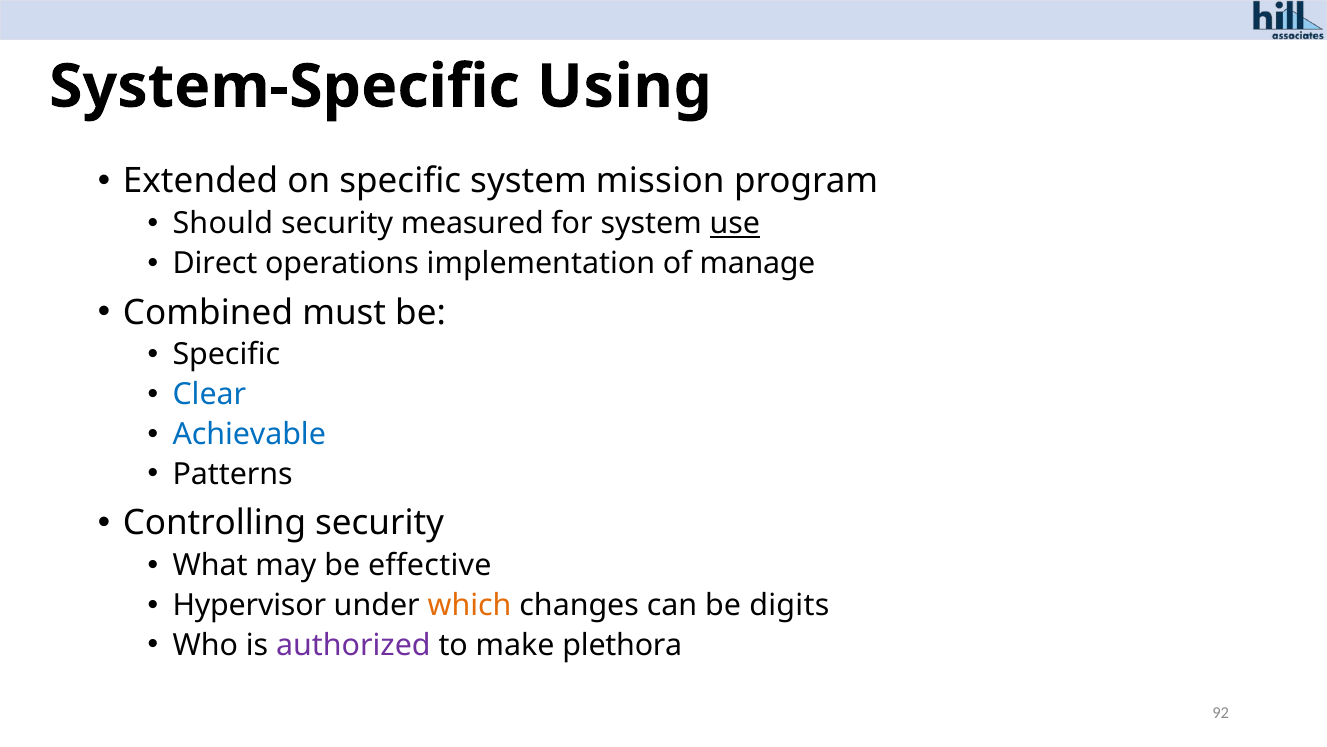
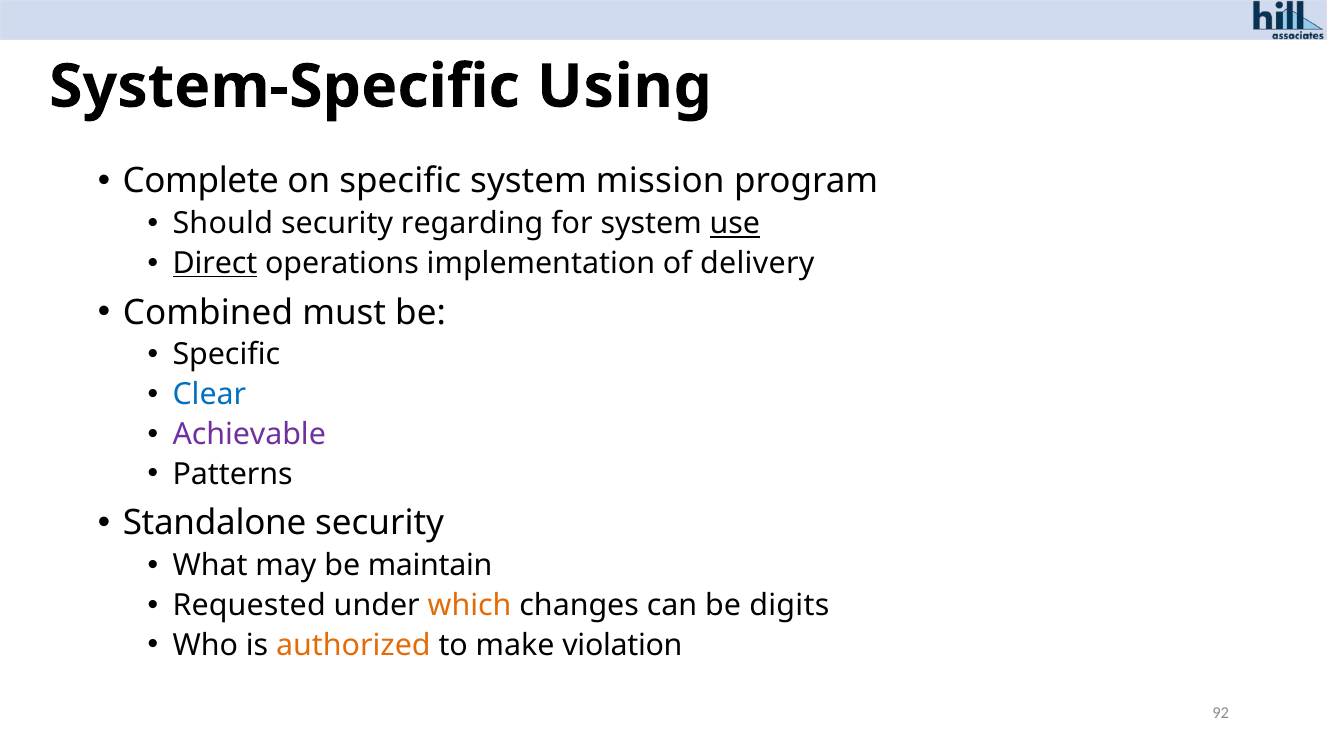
Extended: Extended -> Complete
measured: measured -> regarding
Direct underline: none -> present
manage: manage -> delivery
Achievable colour: blue -> purple
Controlling: Controlling -> Standalone
effective: effective -> maintain
Hypervisor: Hypervisor -> Requested
authorized colour: purple -> orange
plethora: plethora -> violation
